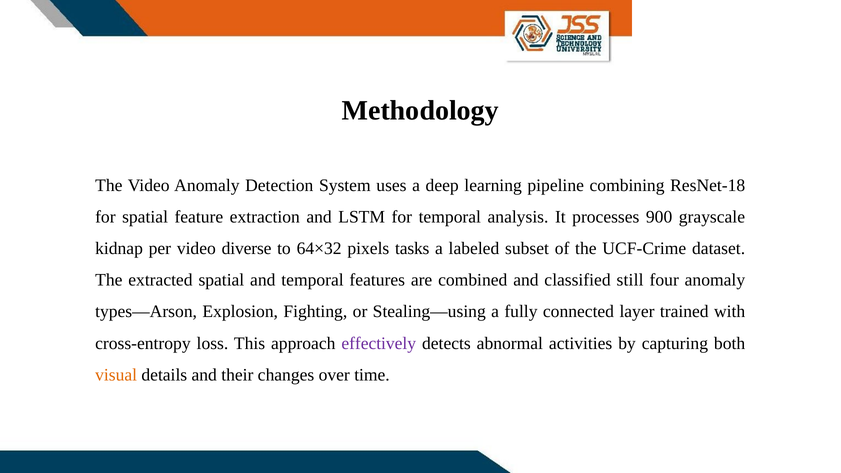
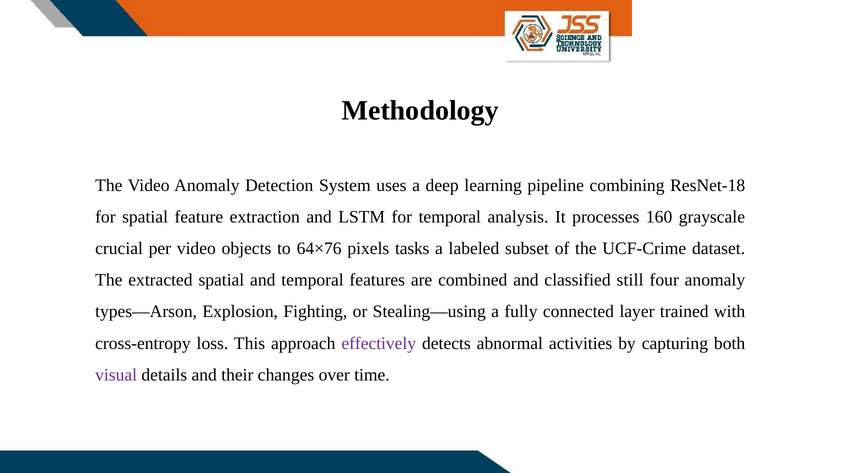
900: 900 -> 160
kidnap: kidnap -> crucial
diverse: diverse -> objects
64×32: 64×32 -> 64×76
visual colour: orange -> purple
